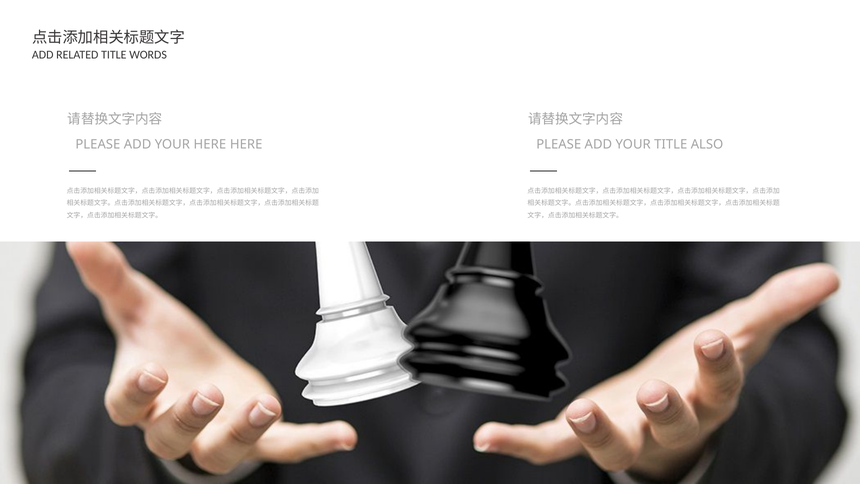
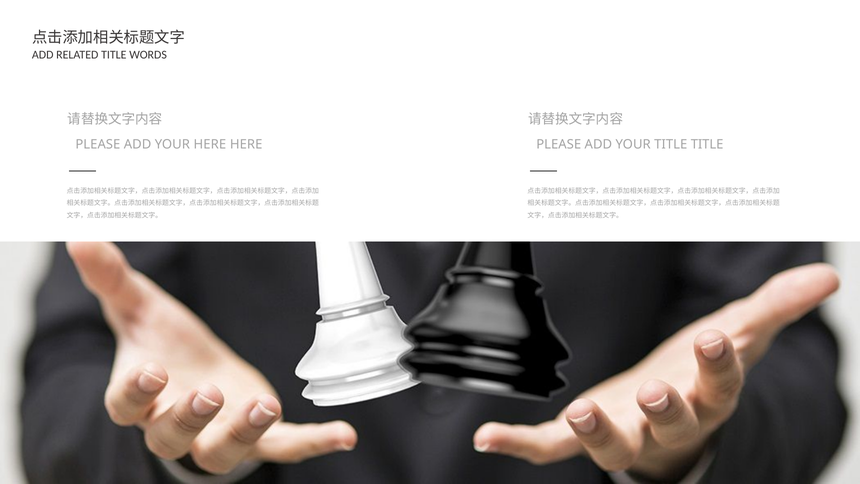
TITLE ALSO: ALSO -> TITLE
